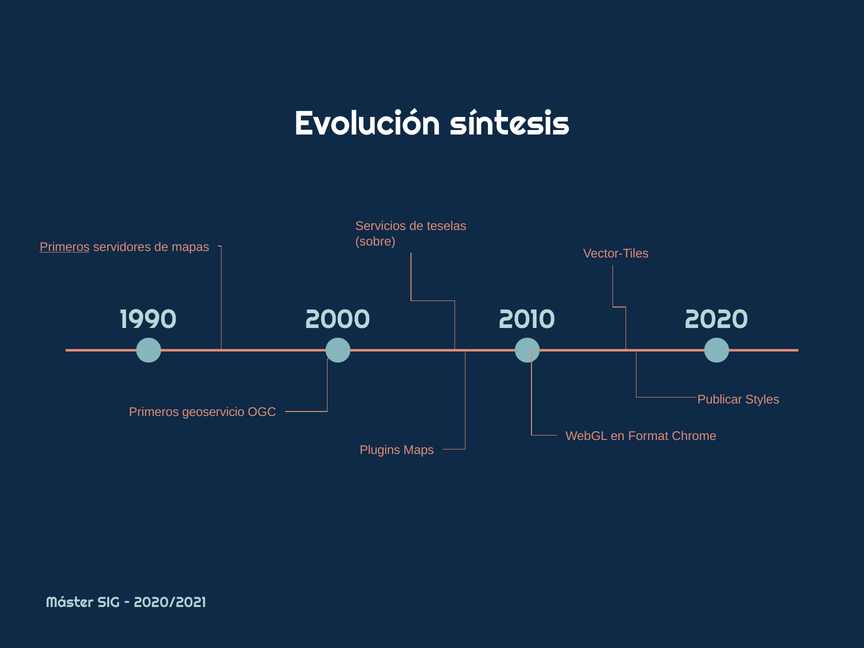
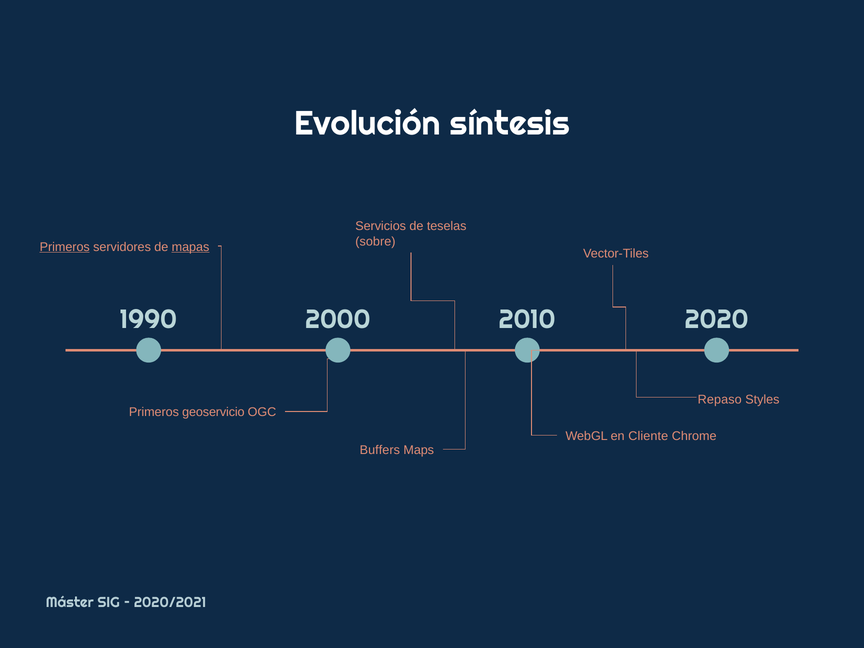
mapas underline: none -> present
Publicar: Publicar -> Repaso
Format: Format -> Cliente
Plugins: Plugins -> Buffers
